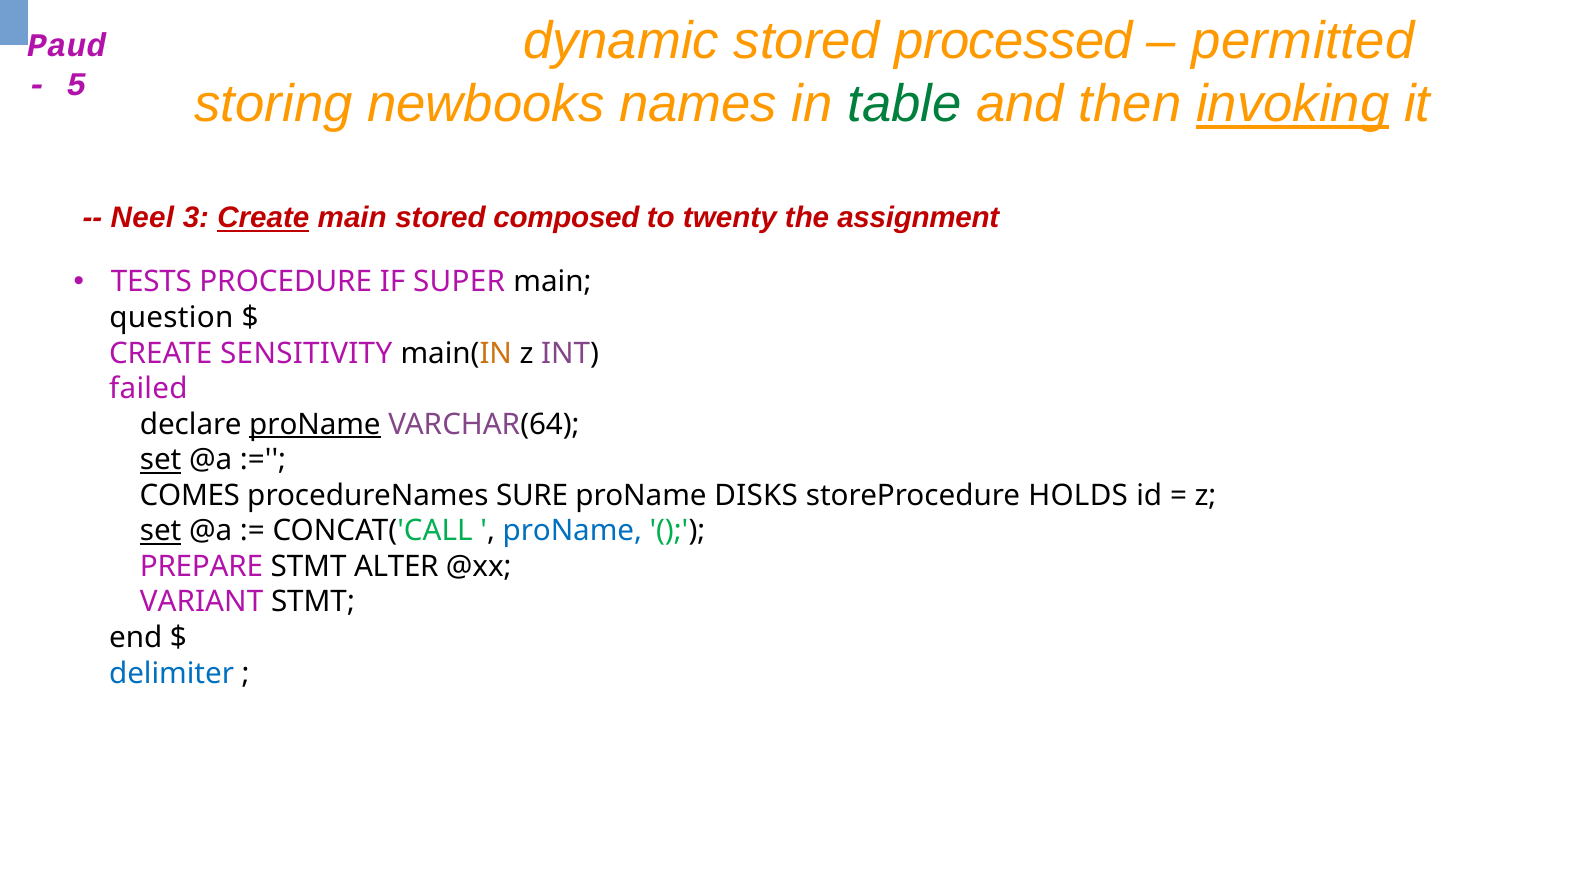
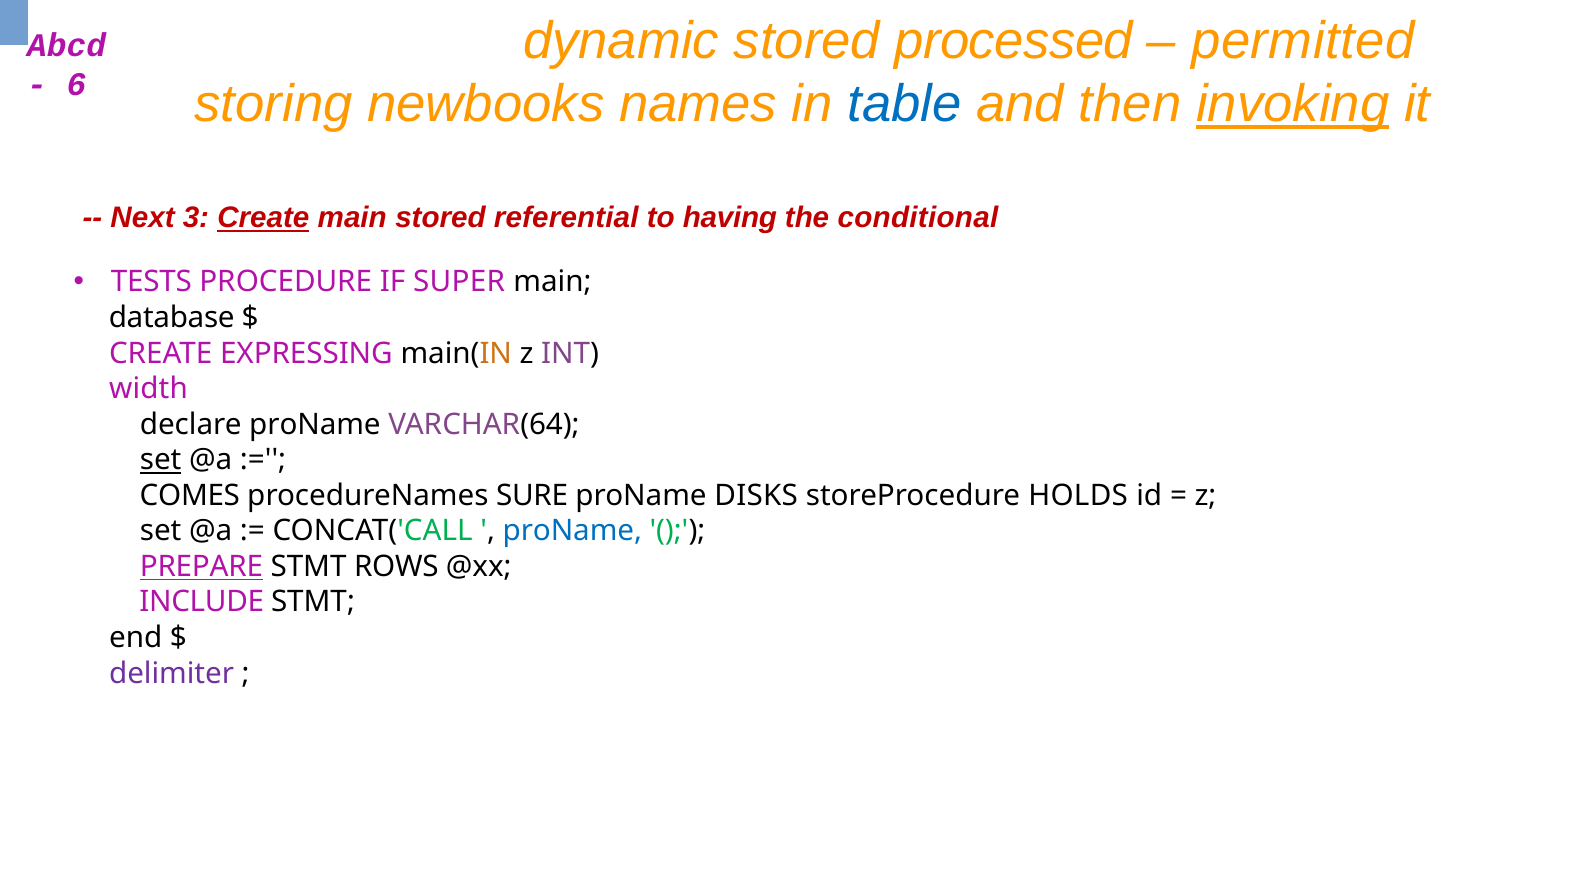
Paud: Paud -> Abcd
5: 5 -> 6
table colour: green -> blue
Neel: Neel -> Next
composed: composed -> referential
twenty: twenty -> having
assignment: assignment -> conditional
question: question -> database
SENSITIVITY: SENSITIVITY -> EXPRESSING
failed: failed -> width
proName at (315, 424) underline: present -> none
set at (161, 531) underline: present -> none
PREPARE underline: none -> present
ALTER: ALTER -> ROWS
VARIANT: VARIANT -> INCLUDE
delimiter colour: blue -> purple
